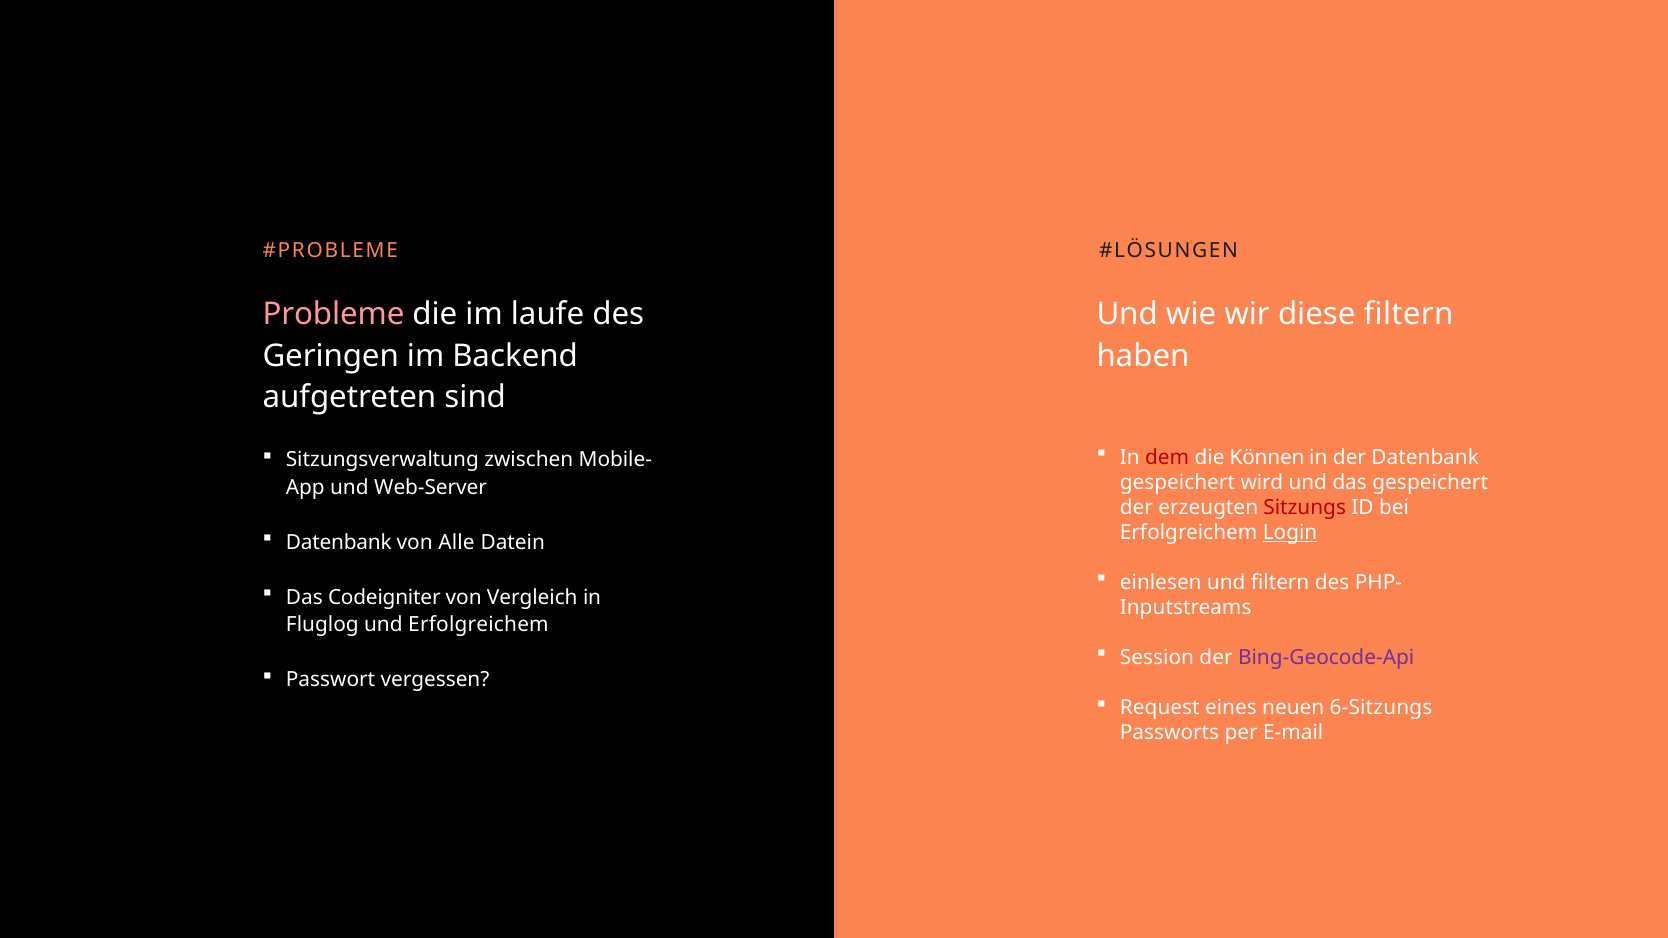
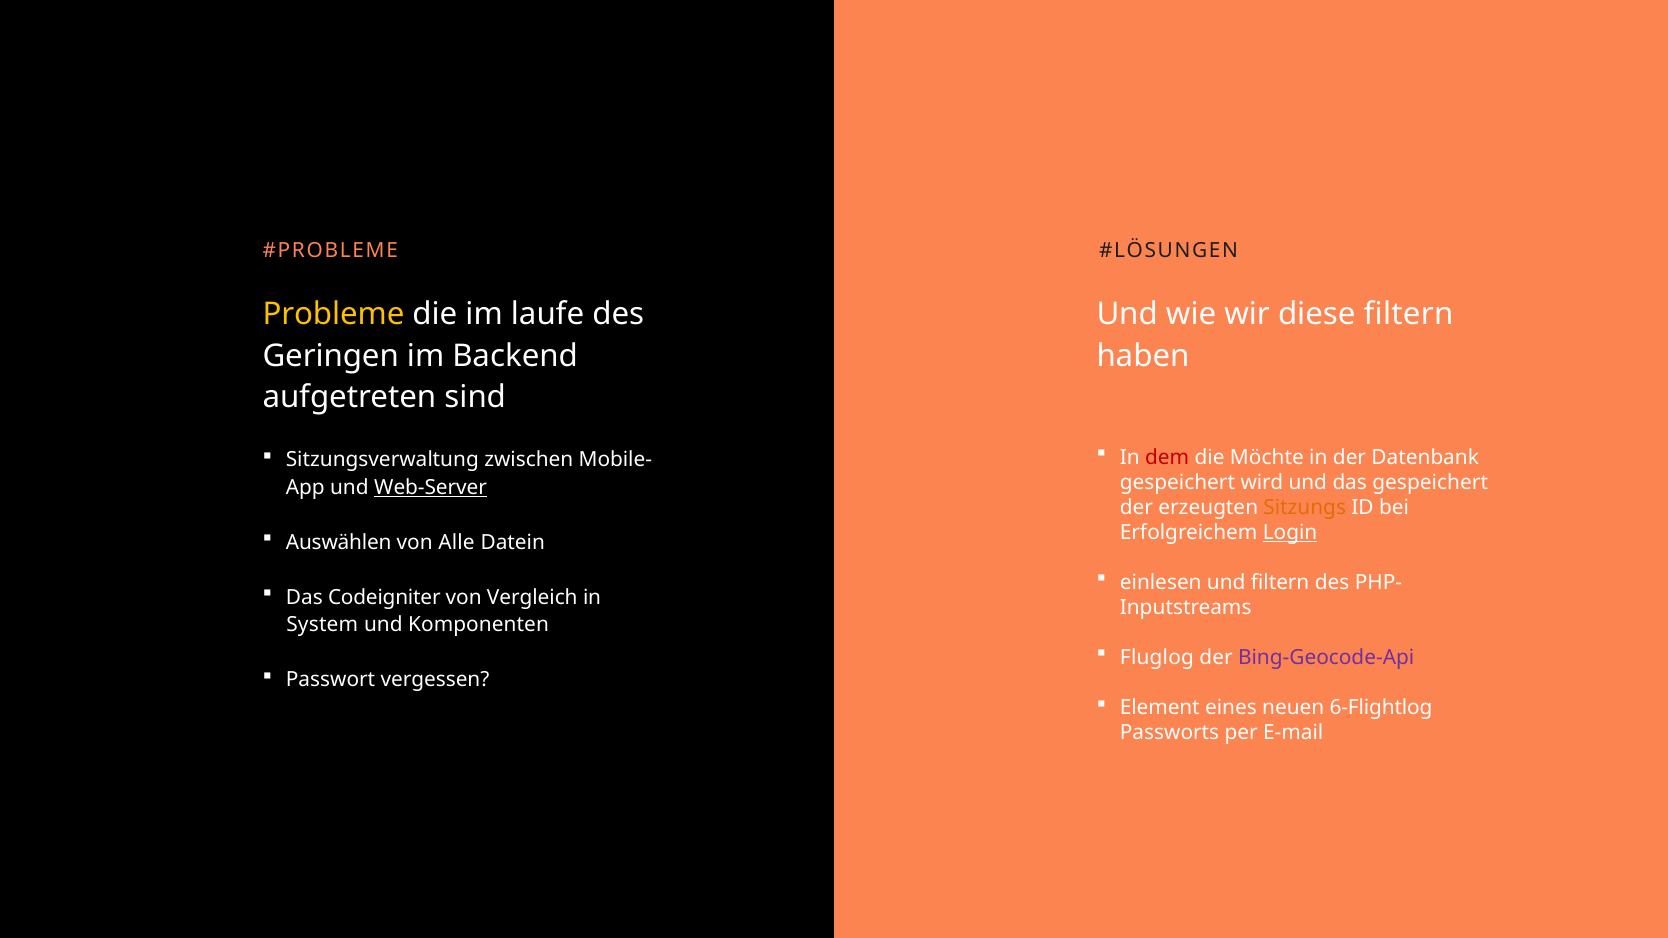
Probleme colour: pink -> yellow
Können: Können -> Möchte
Web-Server underline: none -> present
Sitzungs colour: red -> orange
Datenbank at (339, 543): Datenbank -> Auswählen
Fluglog: Fluglog -> System
und Erfolgreichem: Erfolgreichem -> Komponenten
Session: Session -> Fluglog
Request: Request -> Element
6-Sitzungs: 6-Sitzungs -> 6-Flightlog
